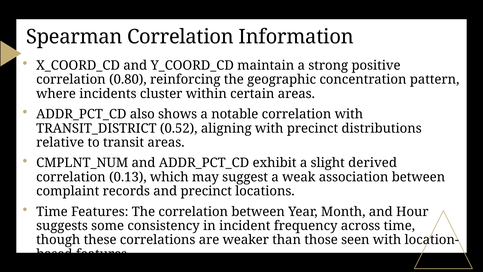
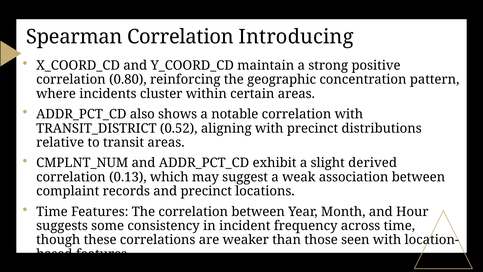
Information: Information -> Introducing
